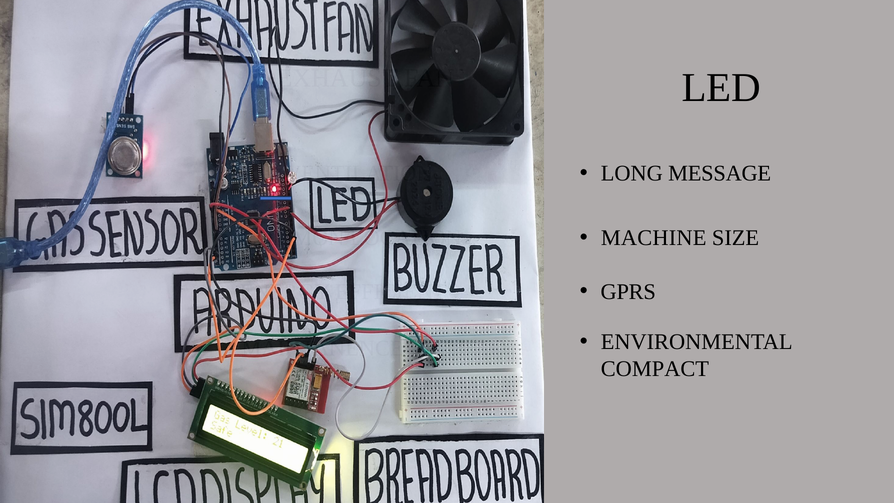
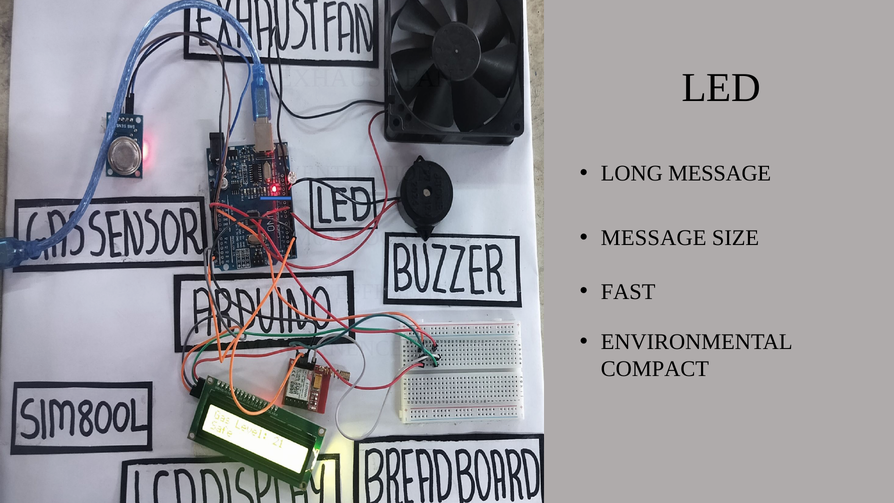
MACHINE at (654, 238): MACHINE -> MESSAGE
GPRS: GPRS -> FAST
